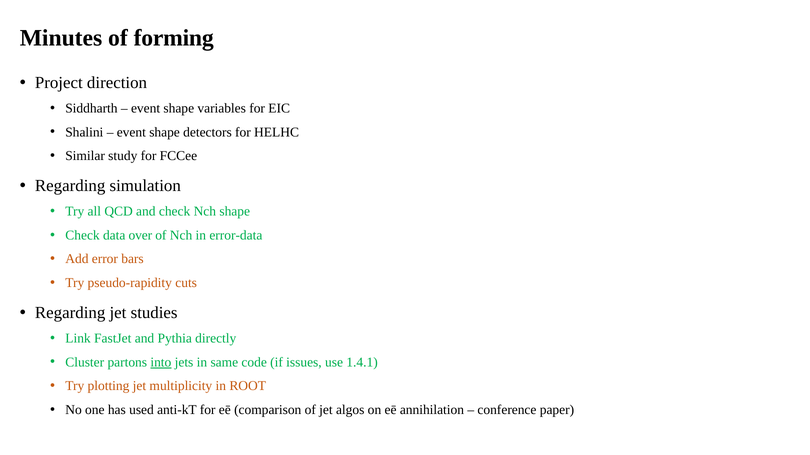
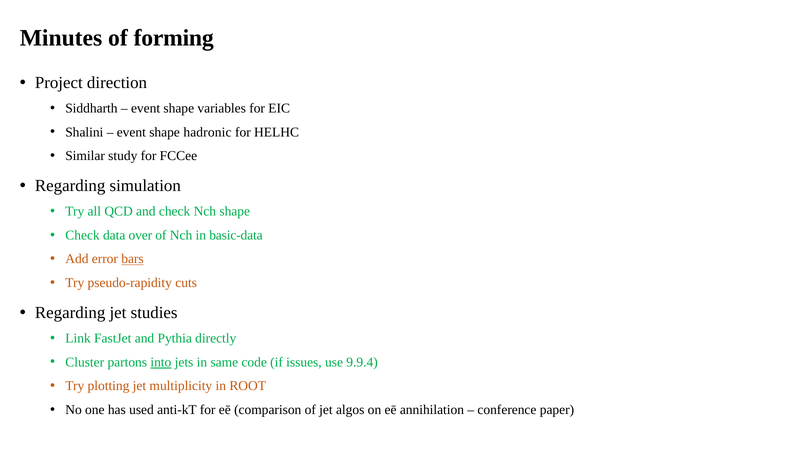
detectors: detectors -> hadronic
error-data: error-data -> basic-data
bars underline: none -> present
1.4.1: 1.4.1 -> 9.9.4
